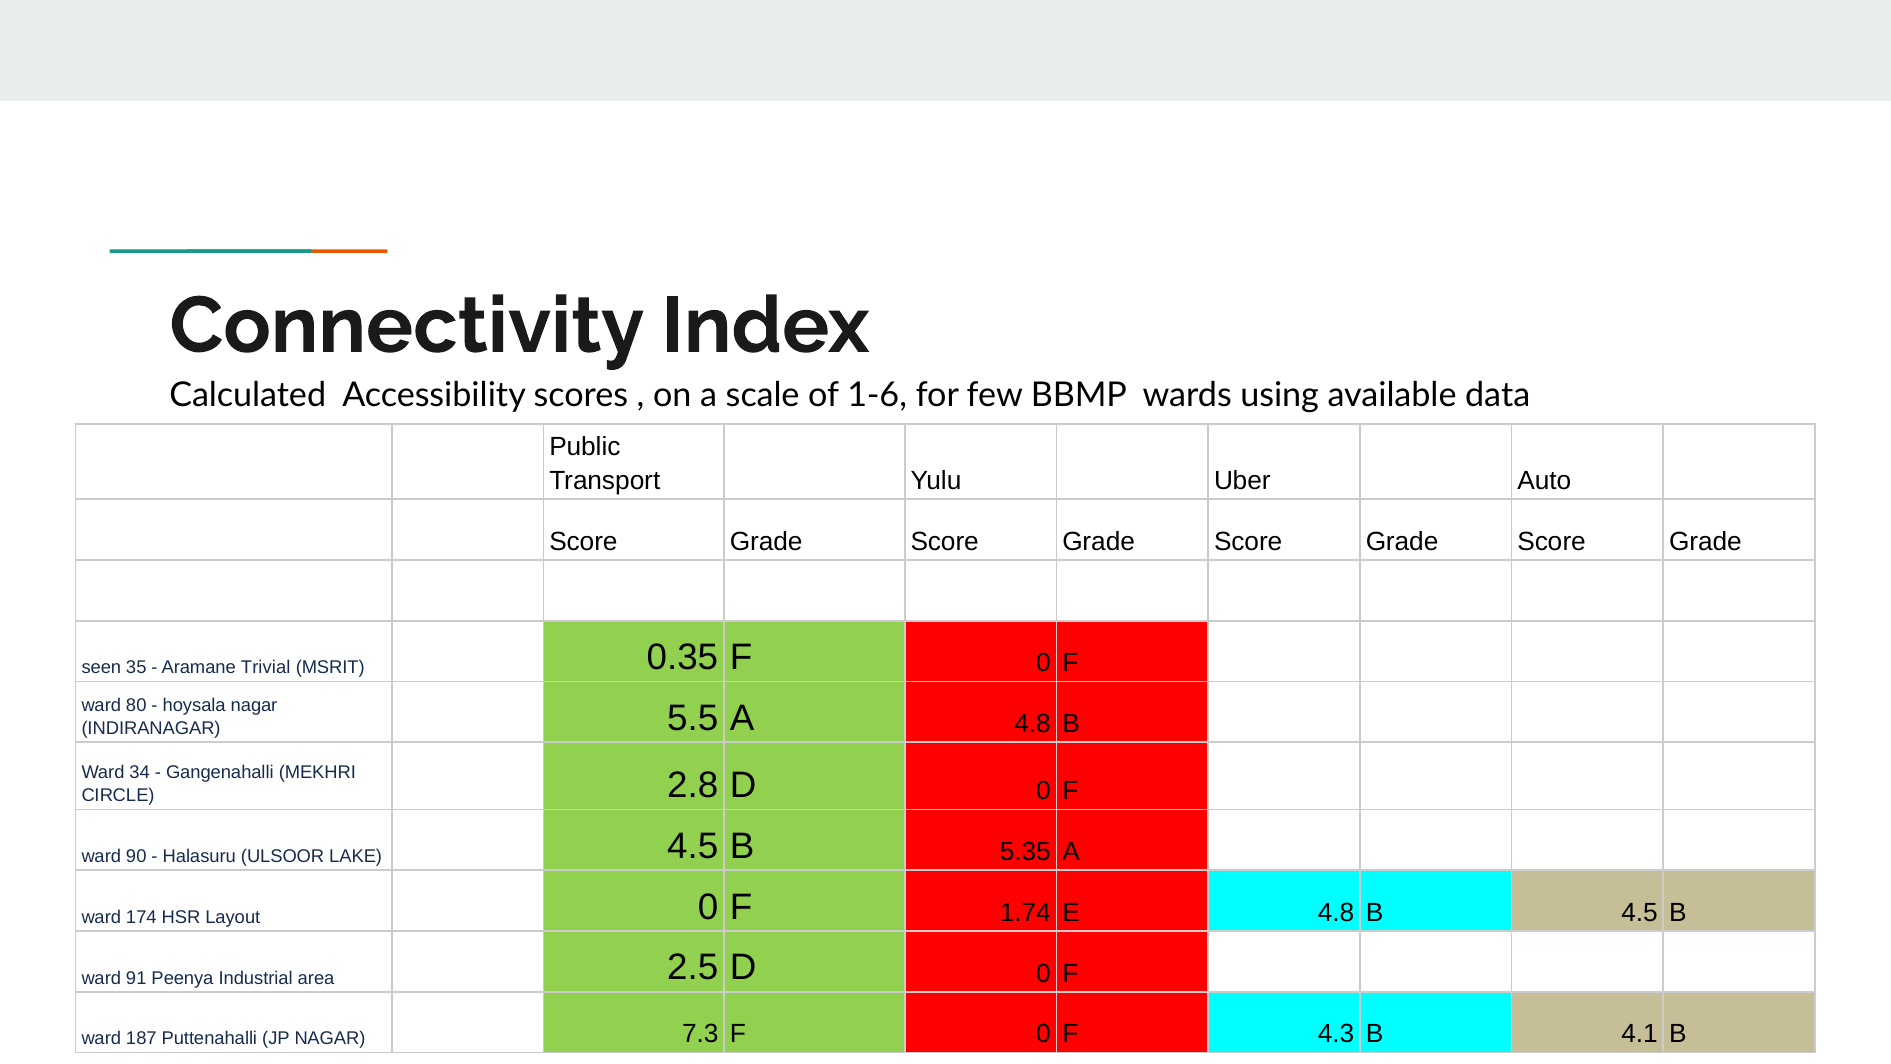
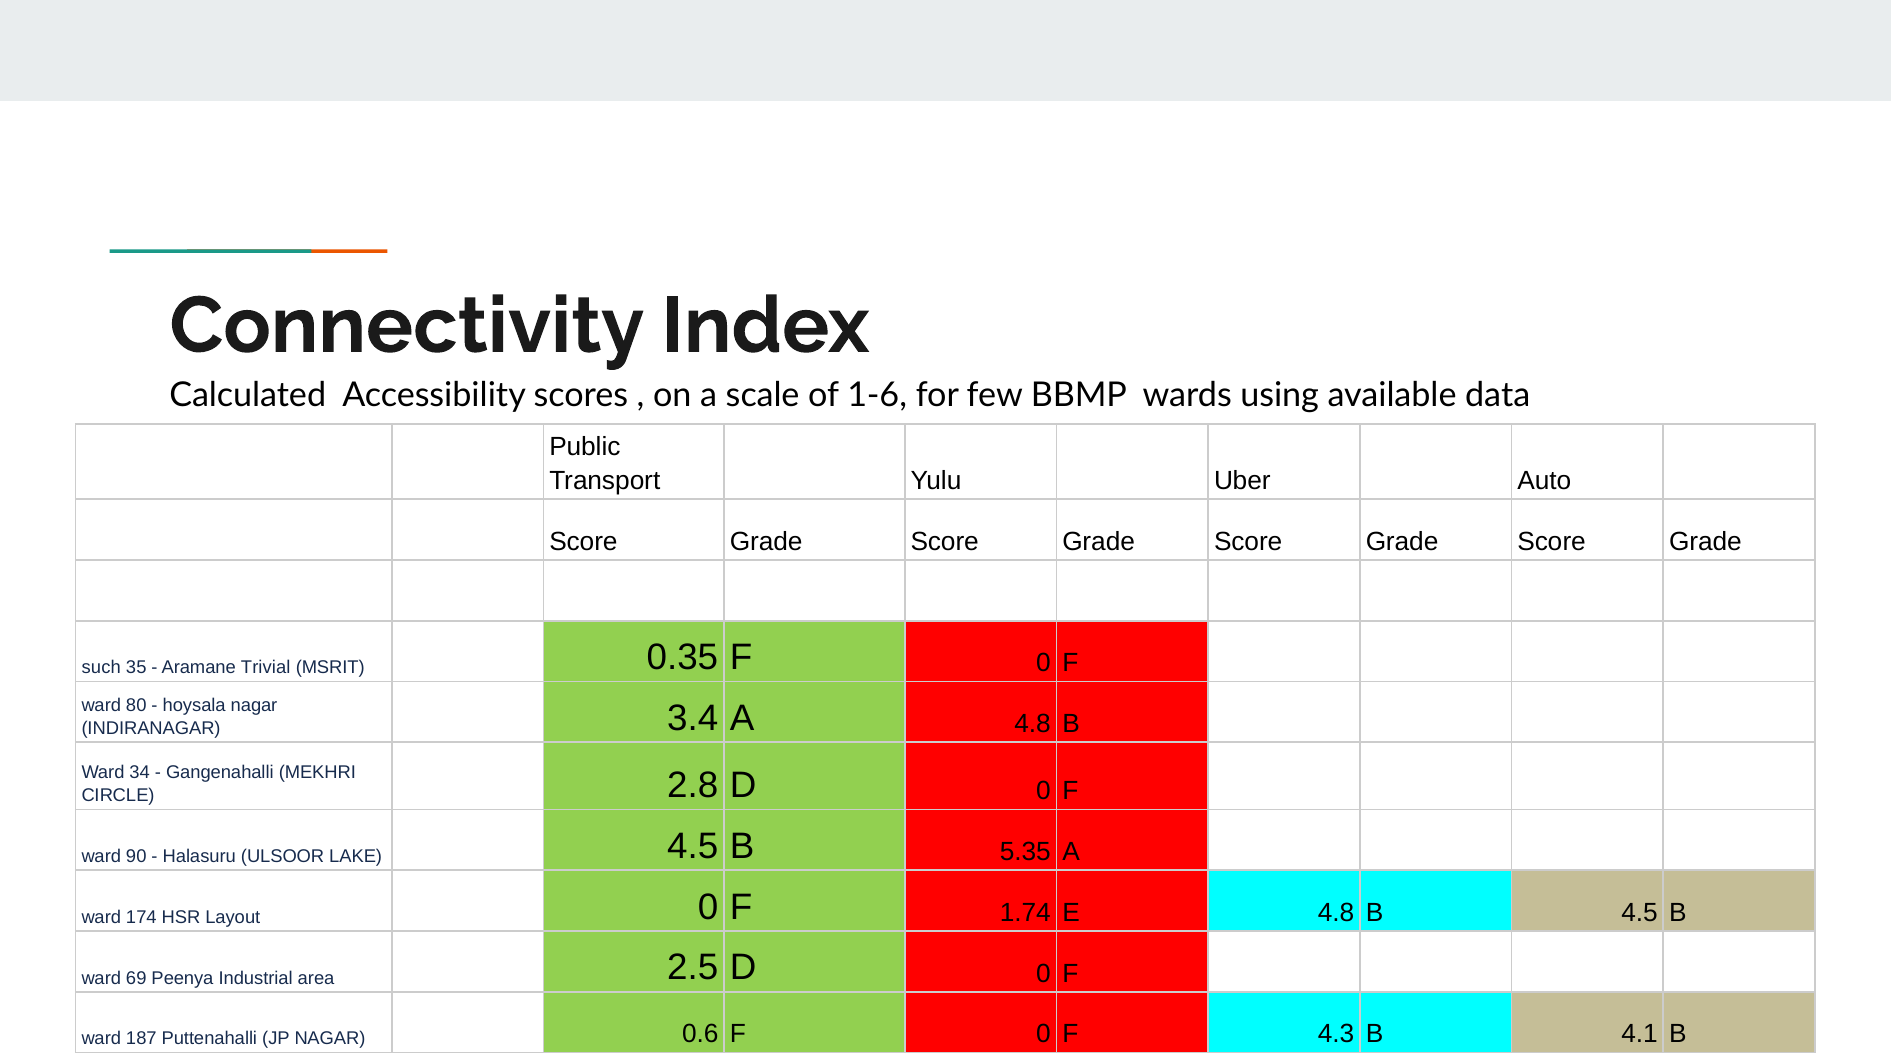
seen: seen -> such
5.5: 5.5 -> 3.4
91: 91 -> 69
7.3: 7.3 -> 0.6
